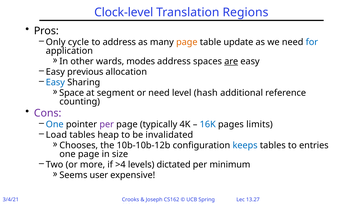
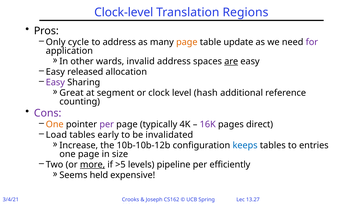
for colour: blue -> purple
modes: modes -> invalid
previous: previous -> released
Easy at (55, 82) colour: blue -> purple
Space: Space -> Great
or need: need -> clock
One at (55, 125) colour: blue -> orange
16K colour: blue -> purple
limits: limits -> direct
heap: heap -> early
Chooses: Chooses -> Increase
more underline: none -> present
>4: >4 -> >5
dictated: dictated -> pipeline
minimum: minimum -> efficiently
user: user -> held
